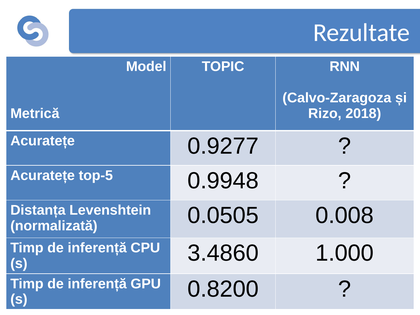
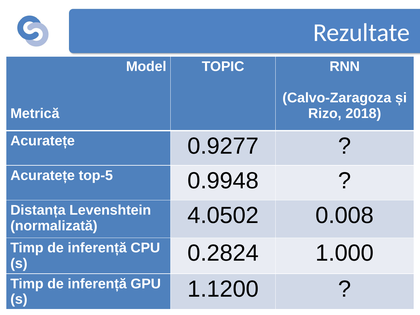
0.0505: 0.0505 -> 4.0502
3.4860: 3.4860 -> 0.2824
0.8200: 0.8200 -> 1.1200
